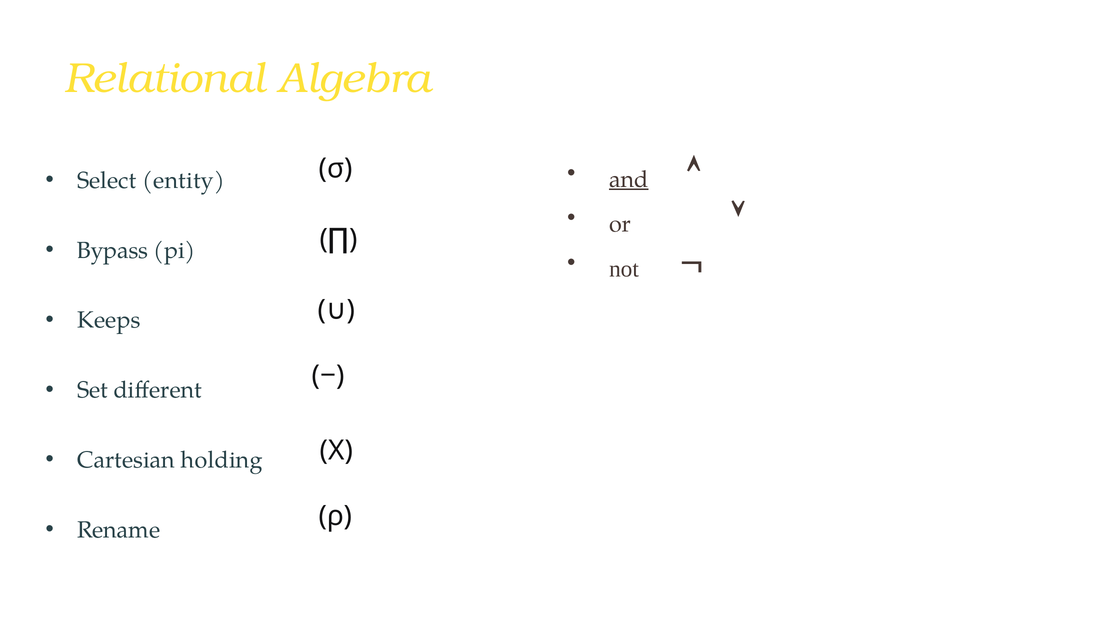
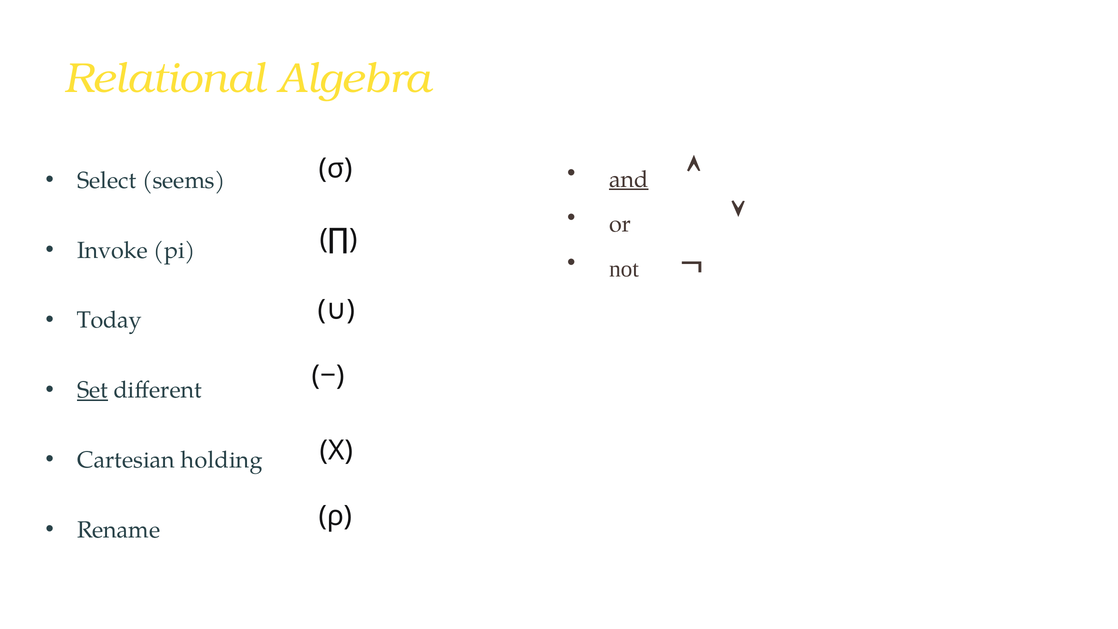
entity: entity -> seems
Bypass: Bypass -> Invoke
Keeps: Keeps -> Today
Set underline: none -> present
